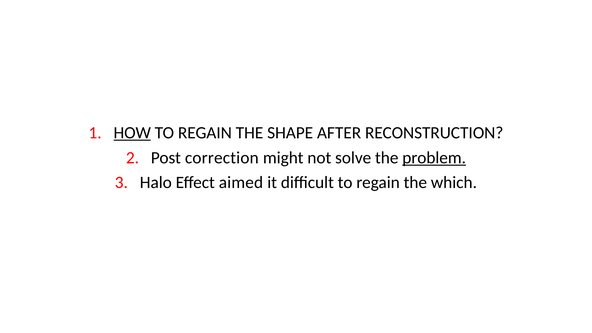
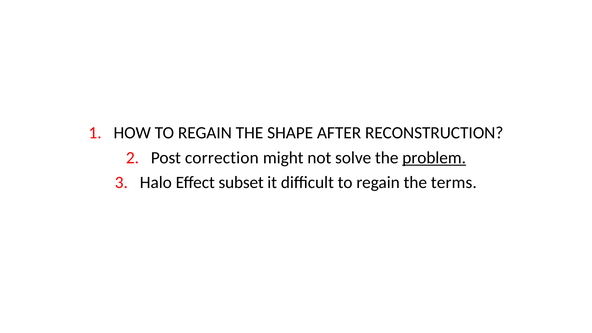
HOW underline: present -> none
aimed: aimed -> subset
which: which -> terms
